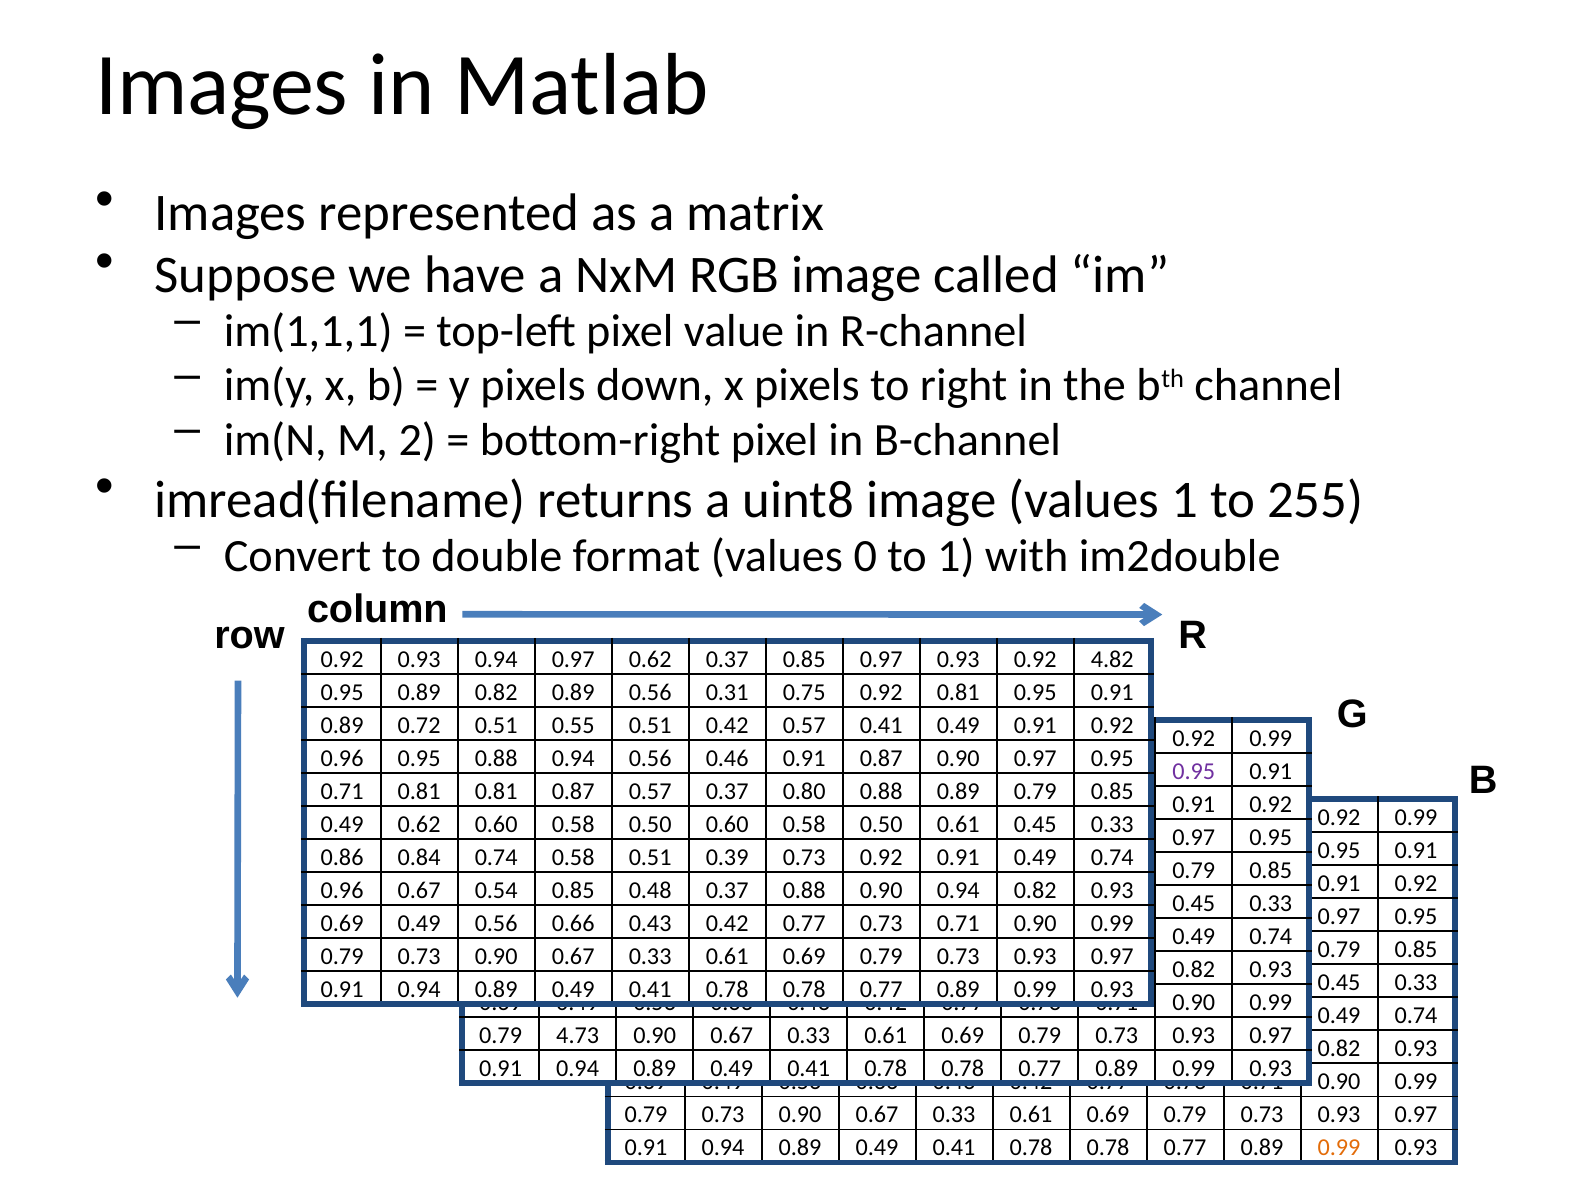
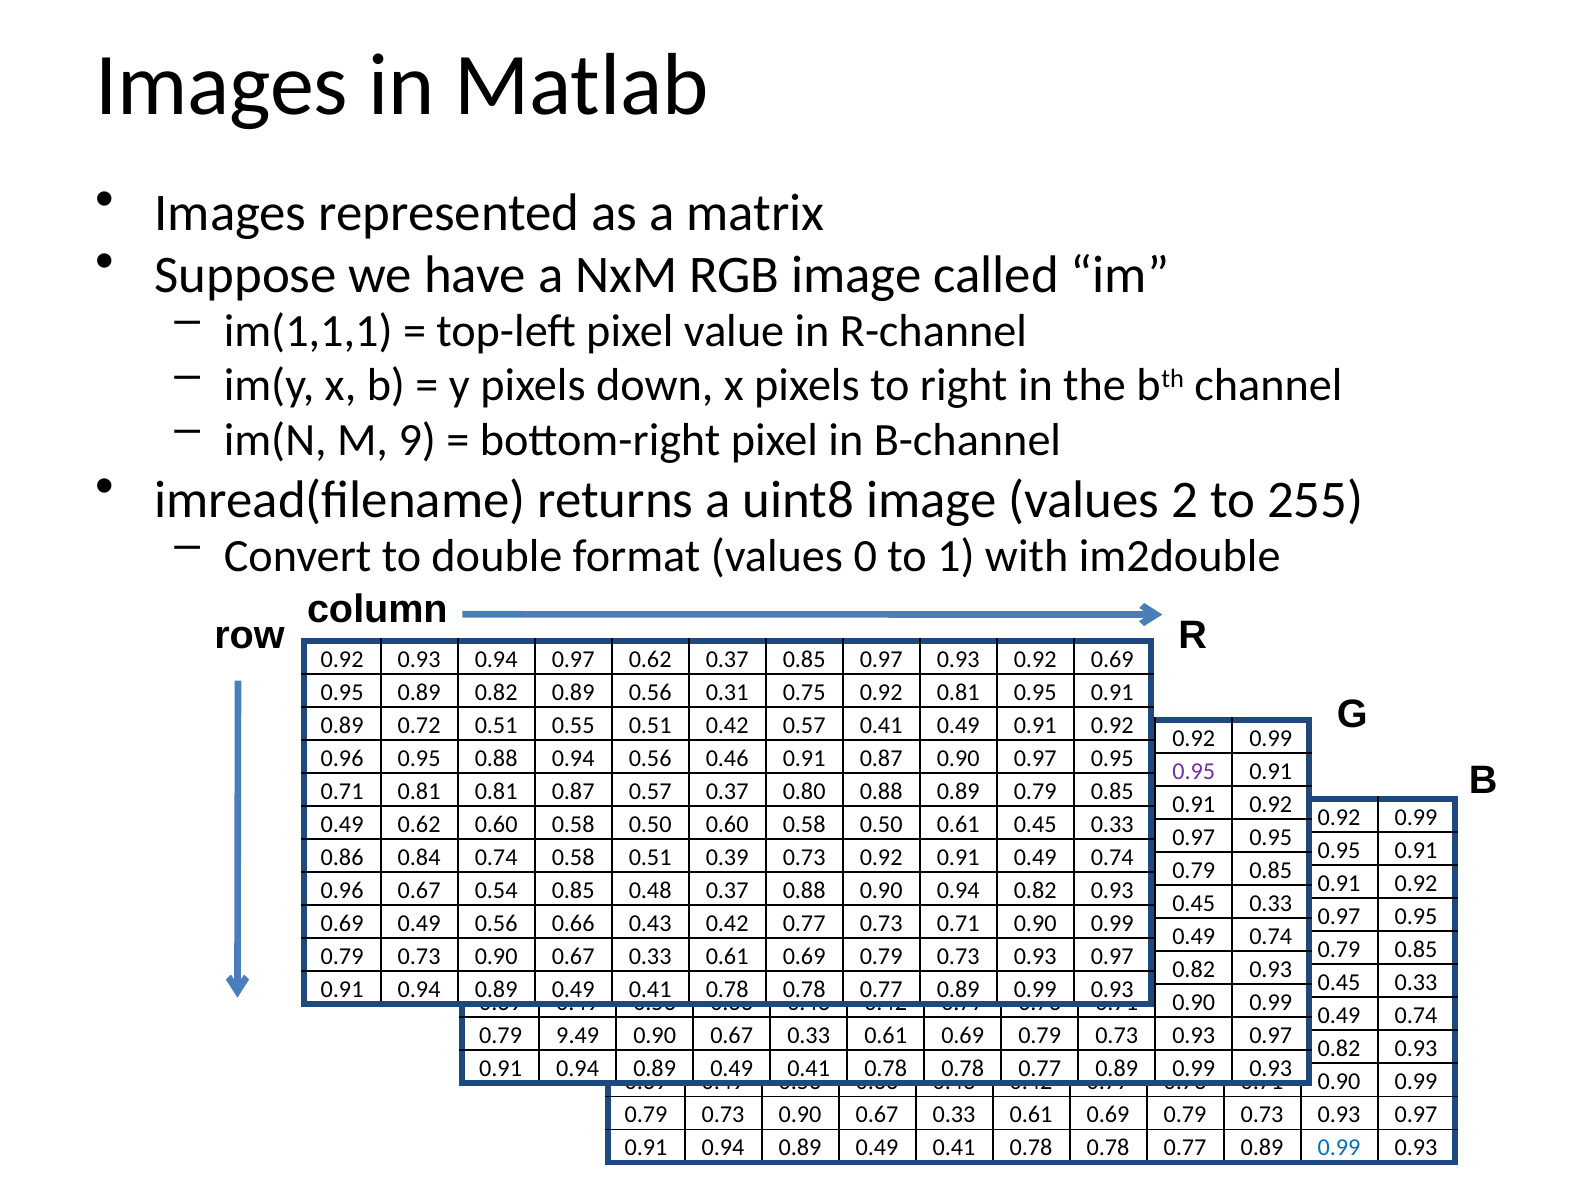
2: 2 -> 9
values 1: 1 -> 2
0.92 4.82: 4.82 -> 0.69
4.73: 4.73 -> 9.49
0.99 at (1339, 1148) colour: orange -> blue
